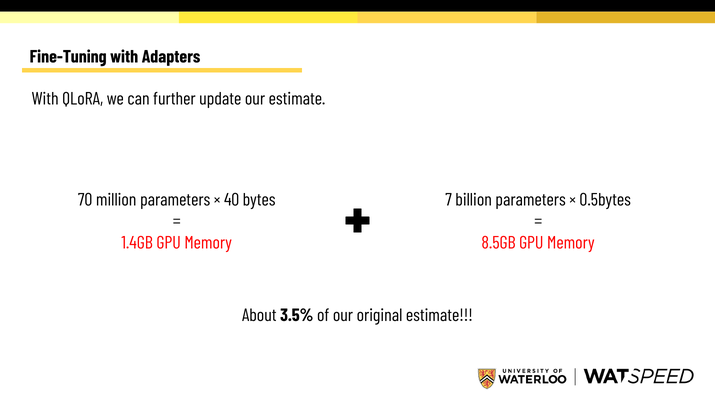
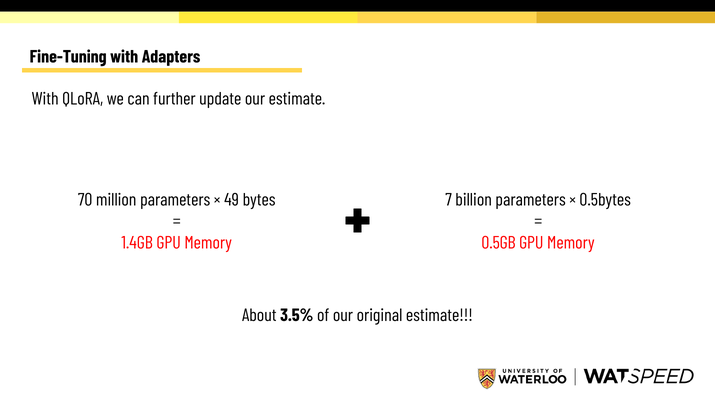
40: 40 -> 49
8.5GB: 8.5GB -> 0.5GB
